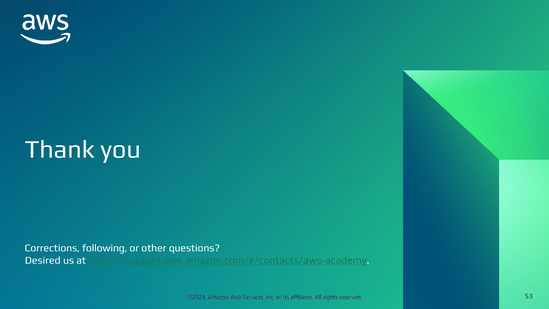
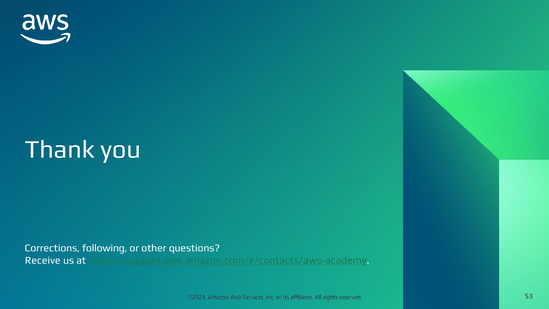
Desired: Desired -> Receive
